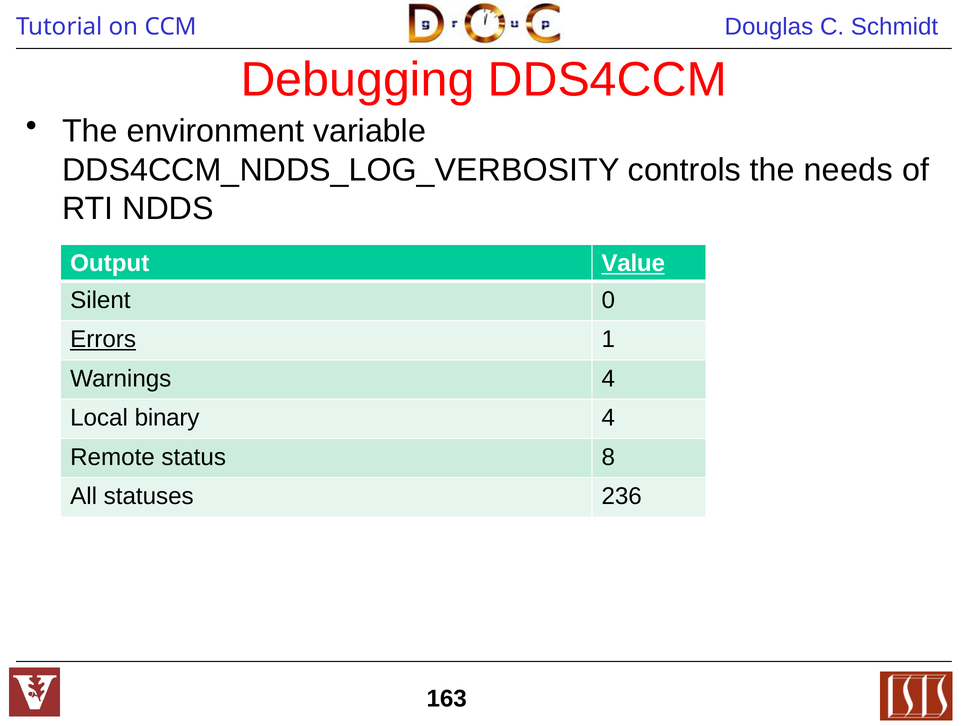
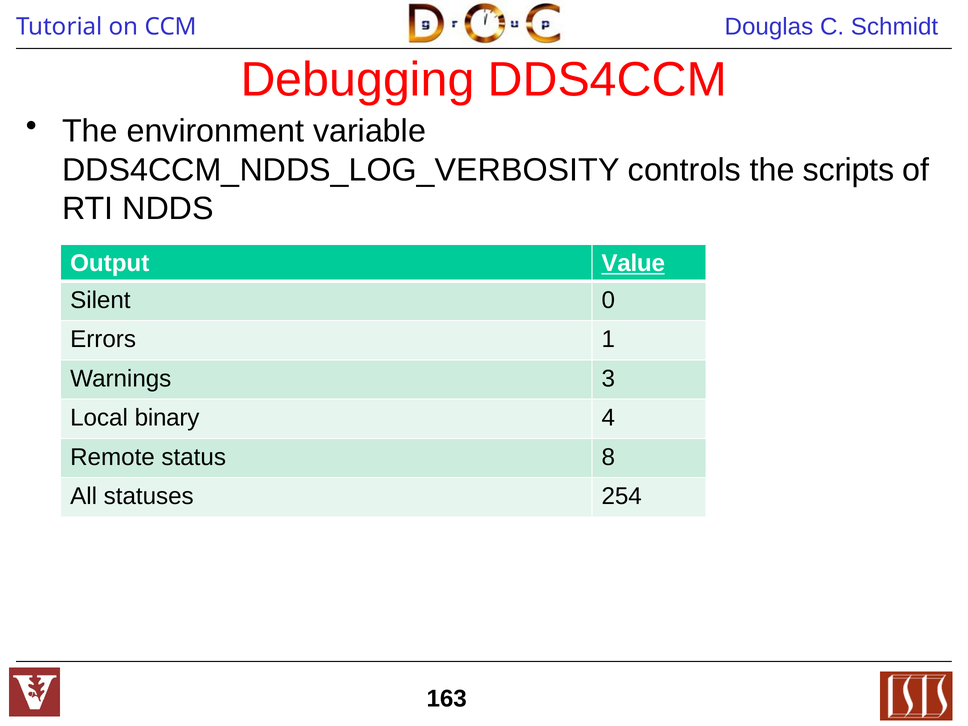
needs: needs -> scripts
Errors underline: present -> none
Warnings 4: 4 -> 3
236: 236 -> 254
